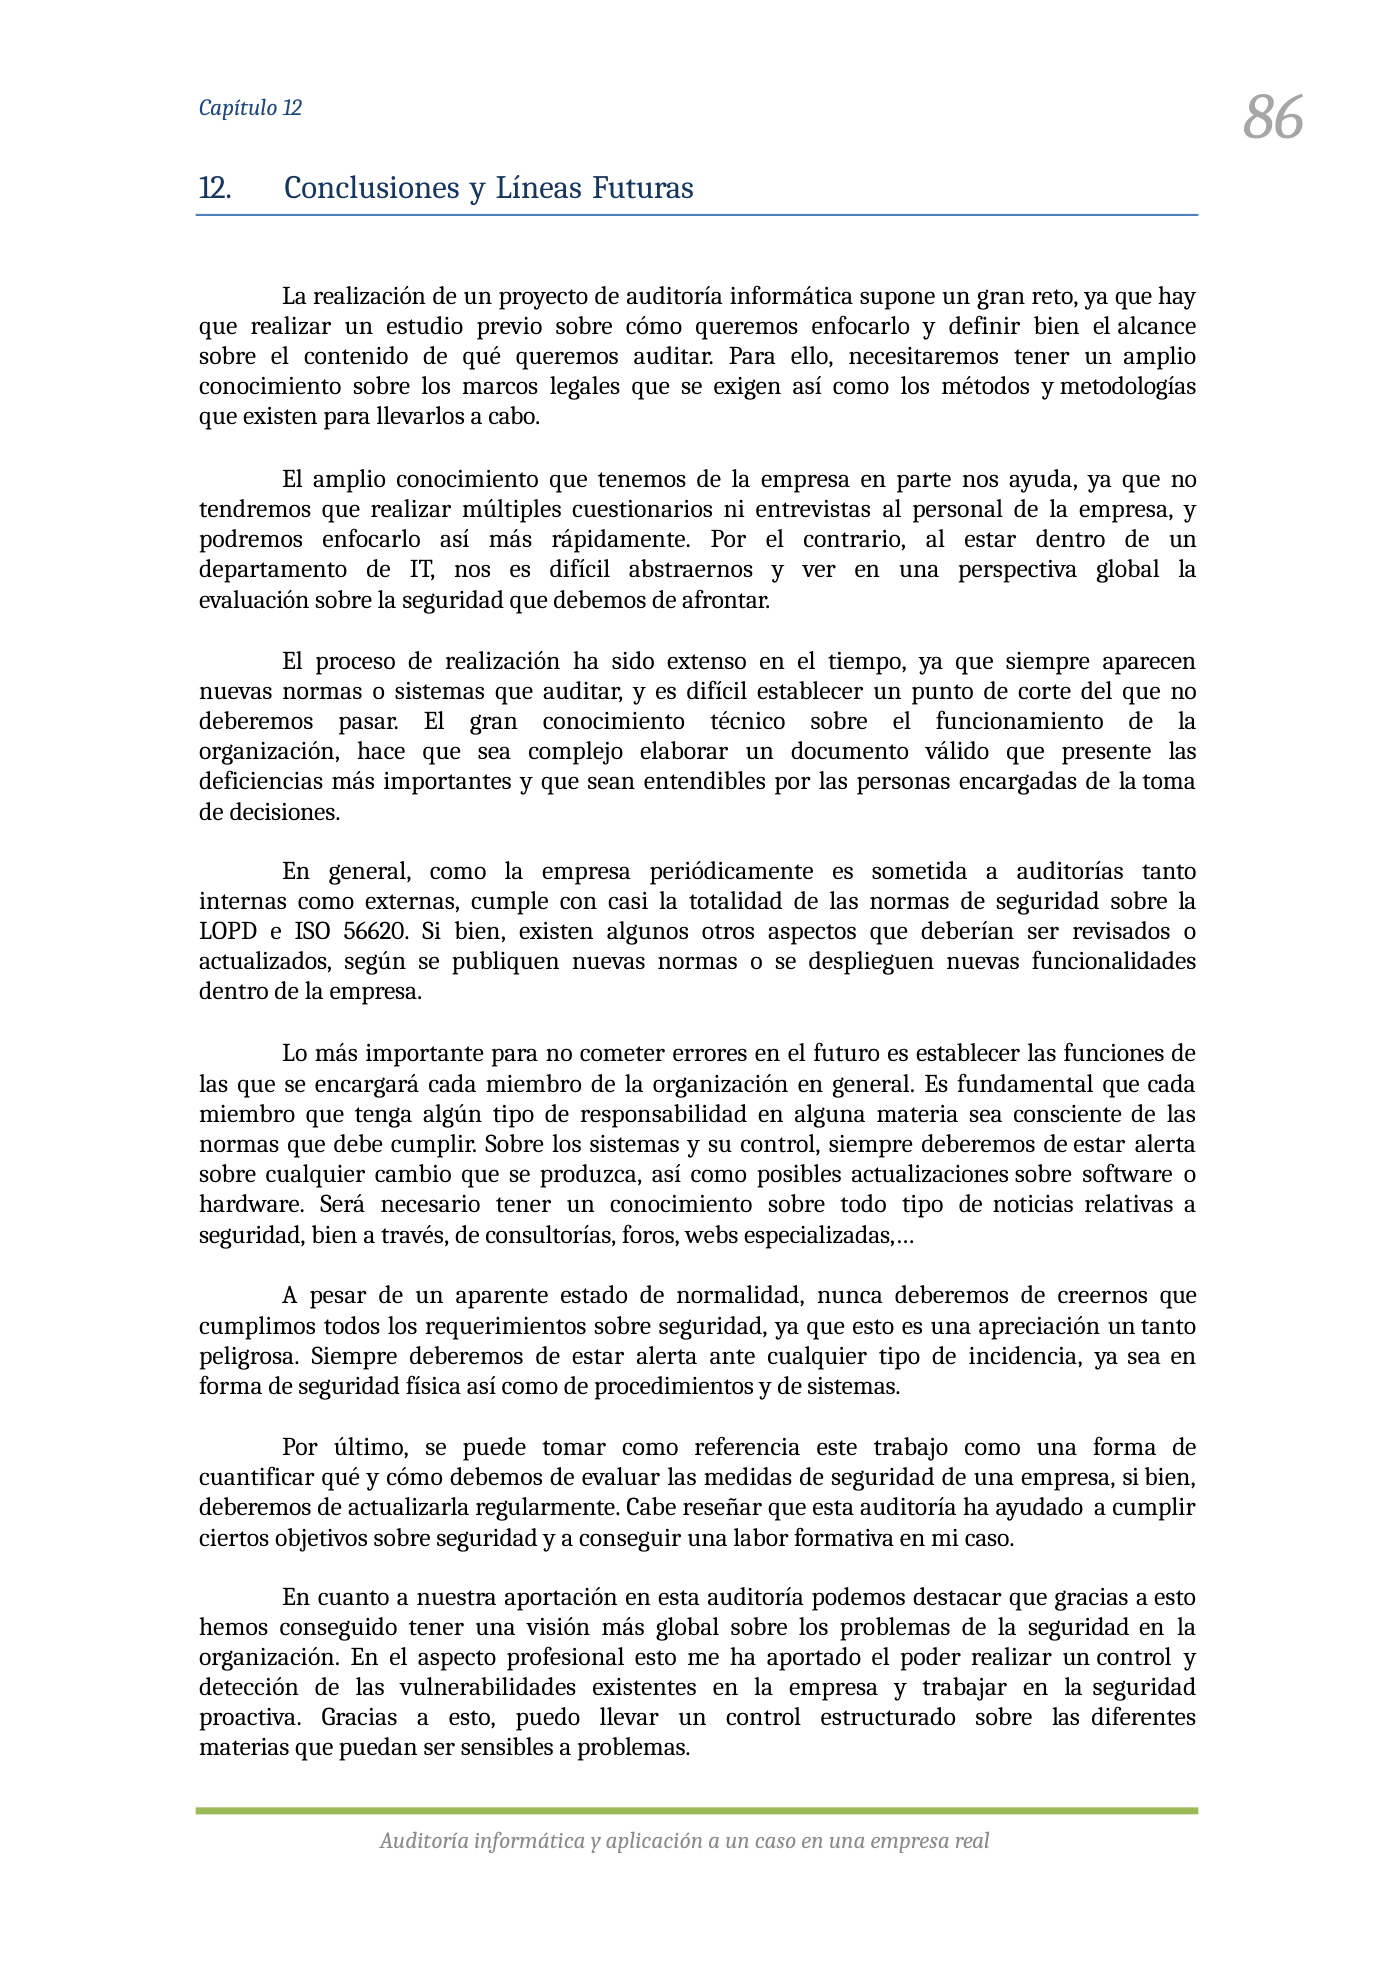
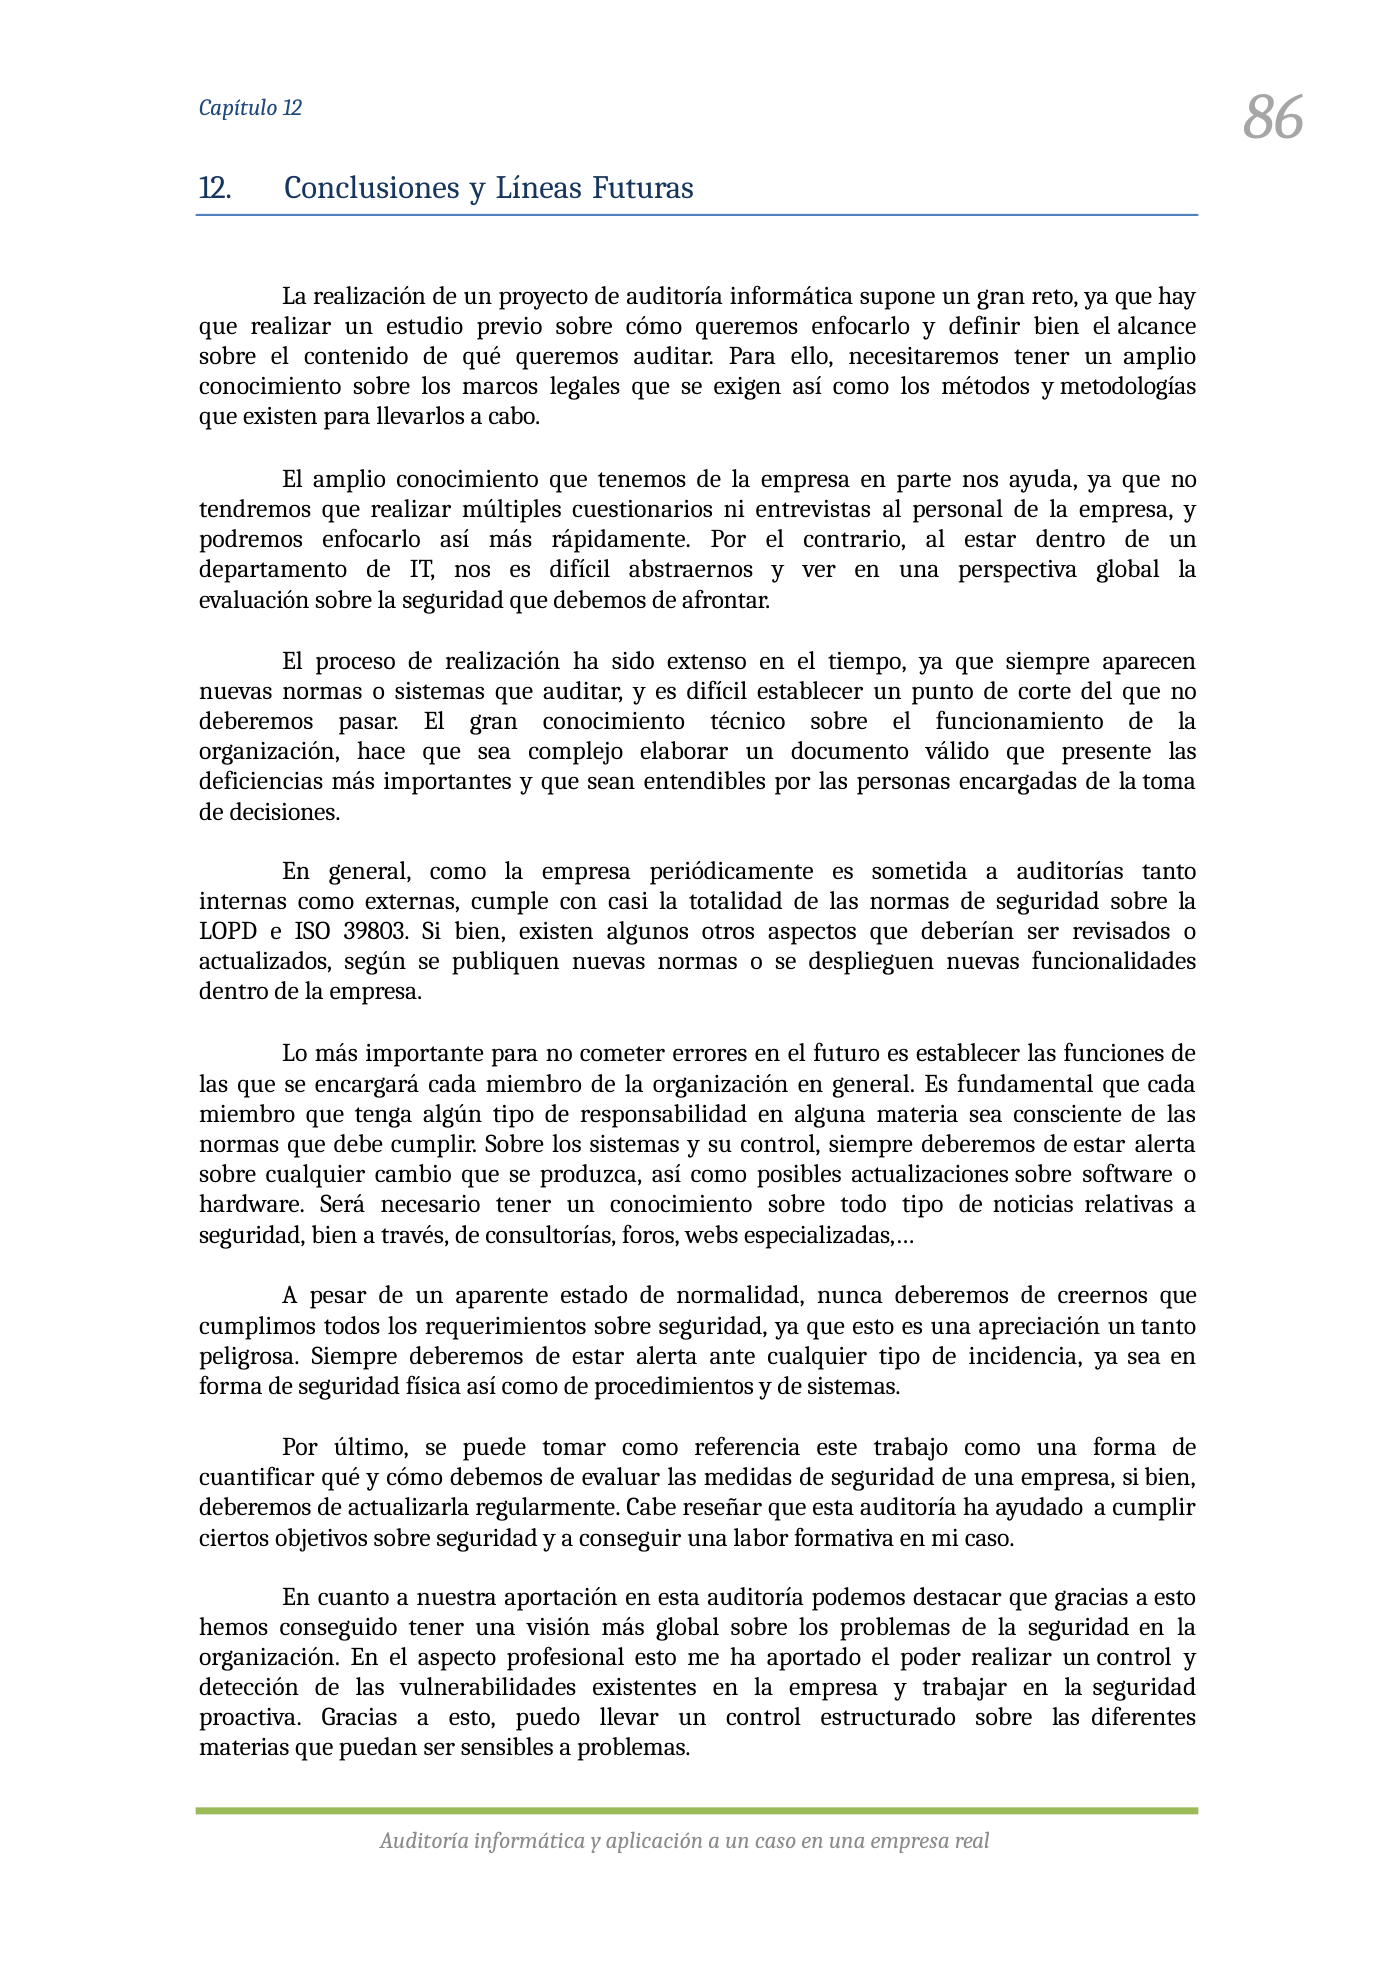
56620: 56620 -> 39803
